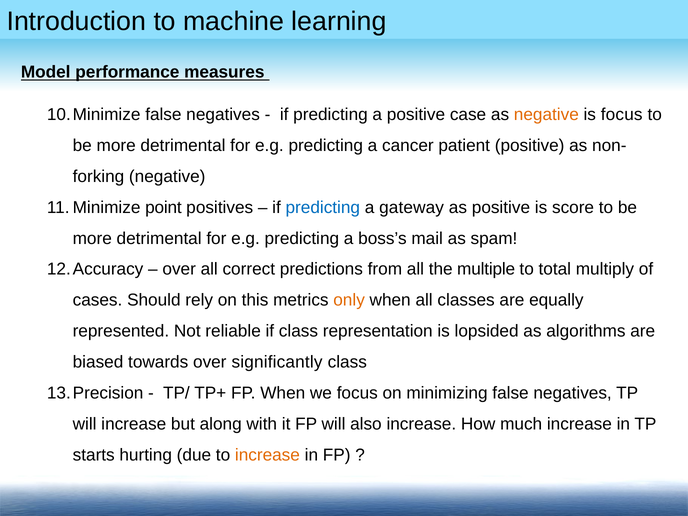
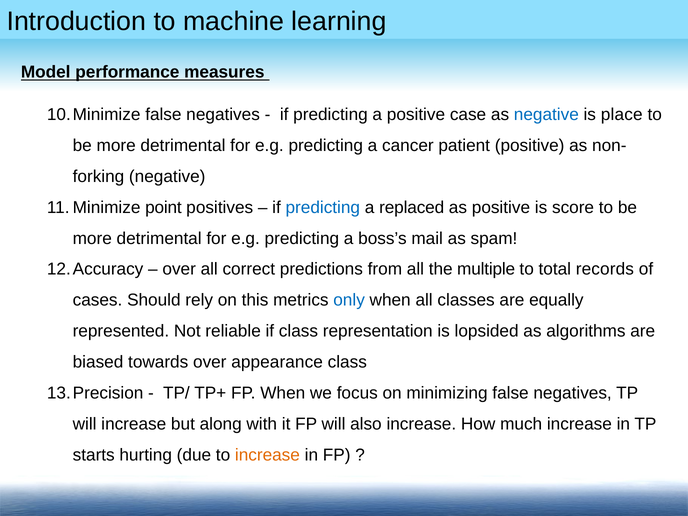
negative at (546, 115) colour: orange -> blue
is focus: focus -> place
gateway: gateway -> replaced
multiply: multiply -> records
only colour: orange -> blue
significantly: significantly -> appearance
